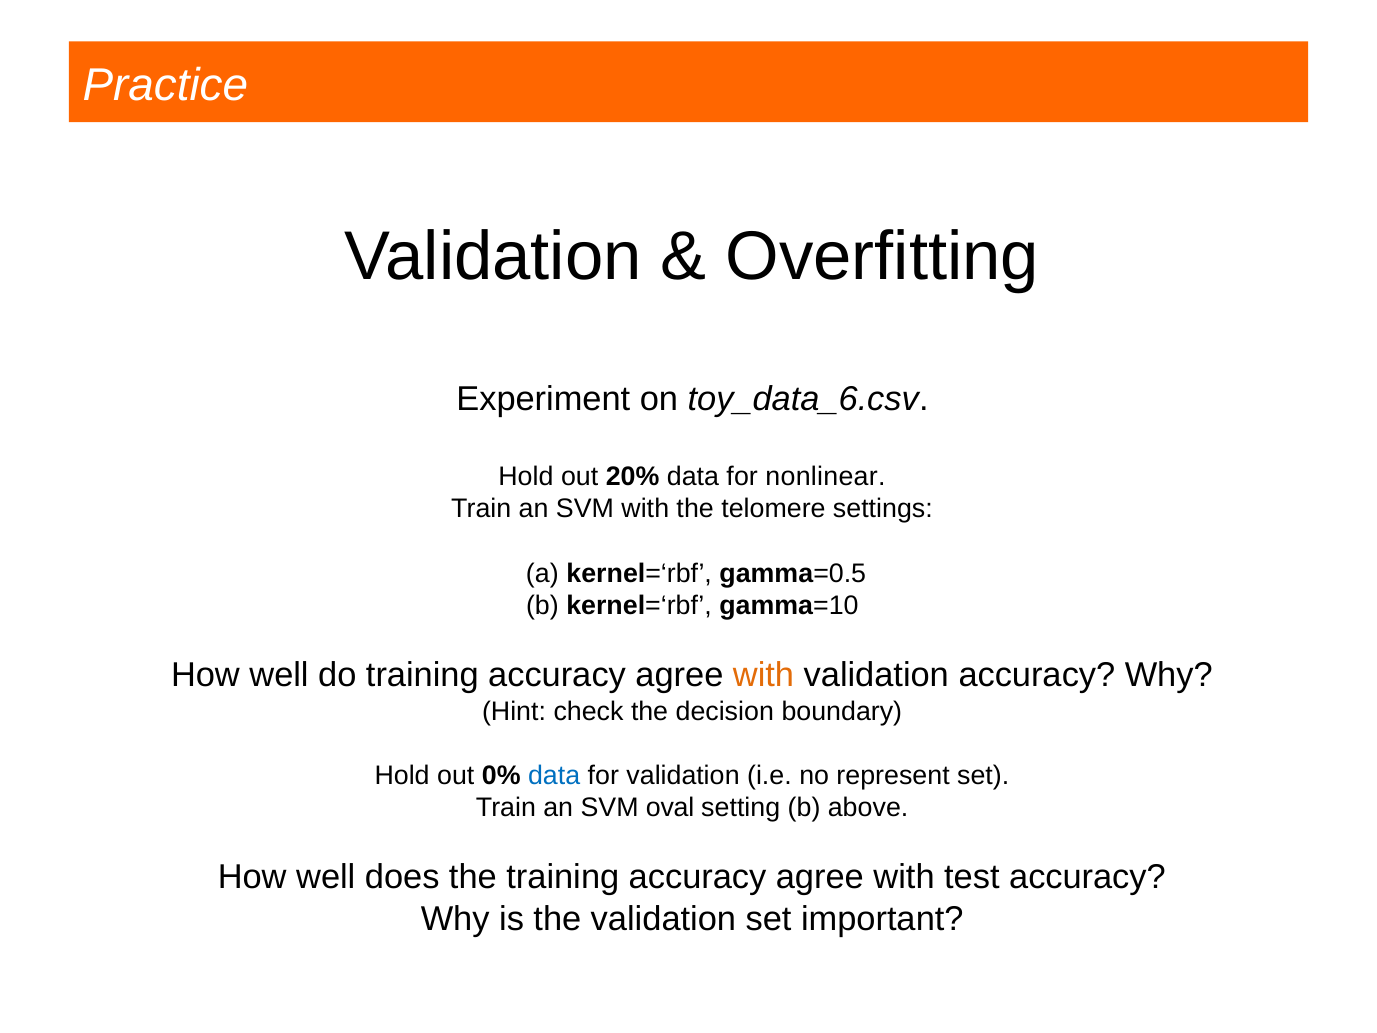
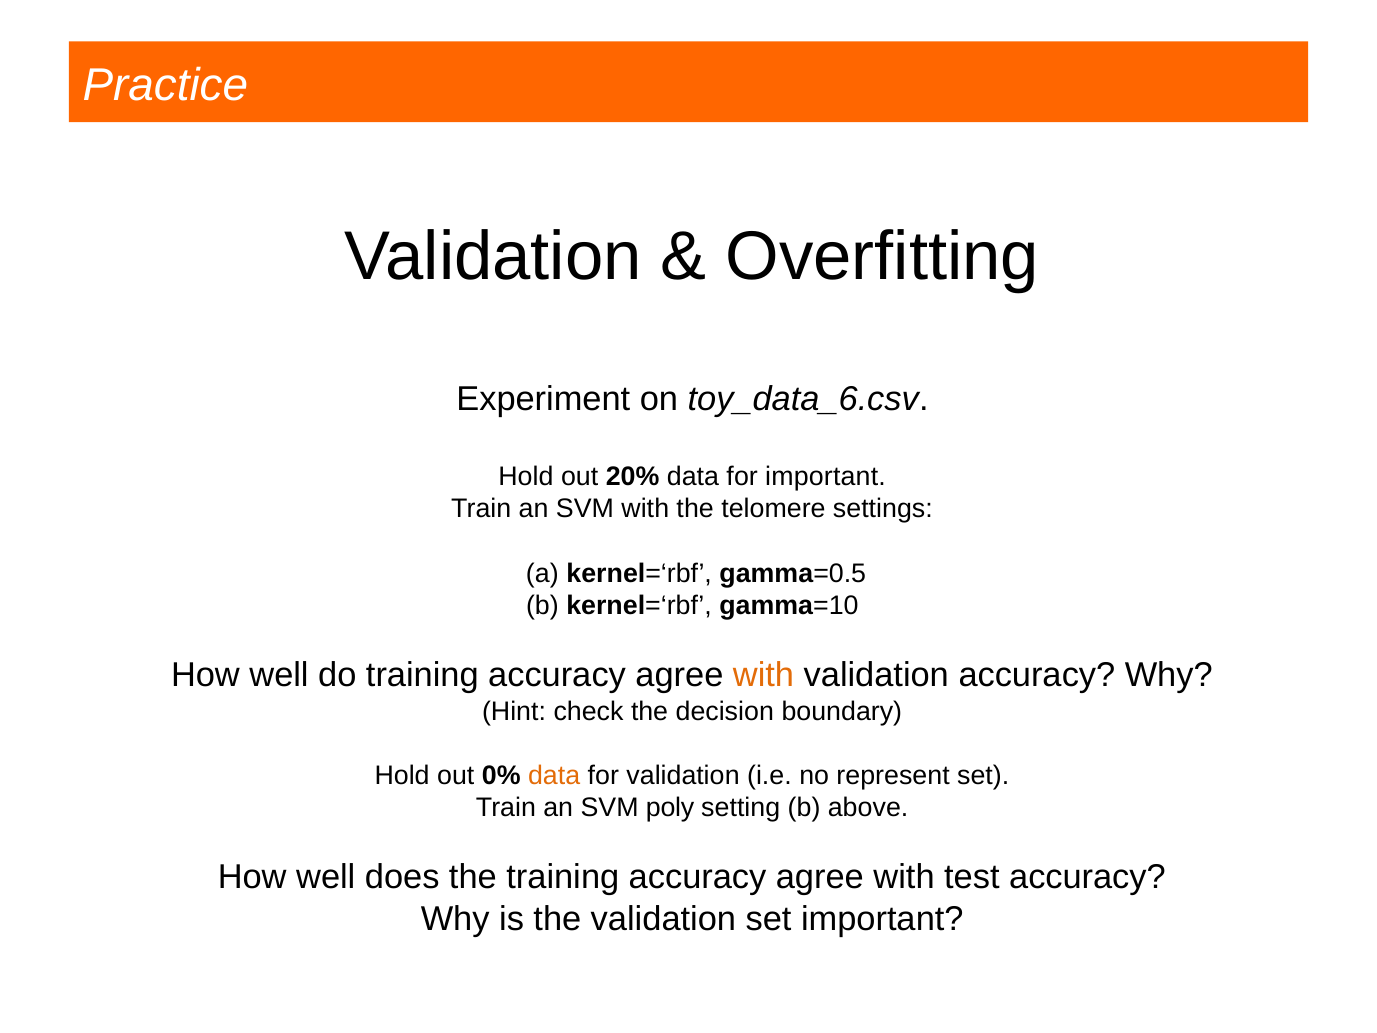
for nonlinear: nonlinear -> important
data at (554, 775) colour: blue -> orange
oval: oval -> poly
